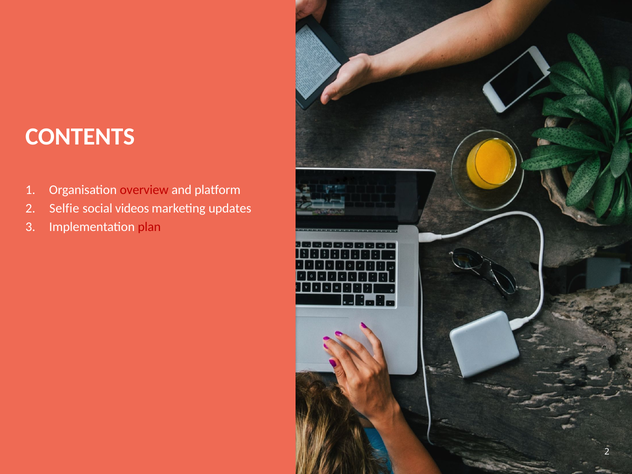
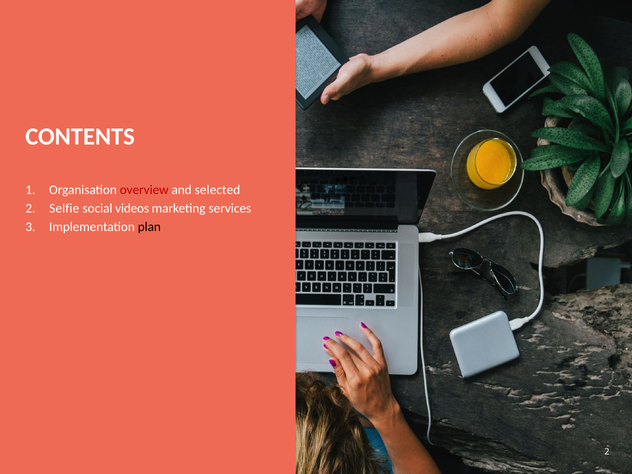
platform: platform -> selected
updates: updates -> services
plan colour: red -> black
